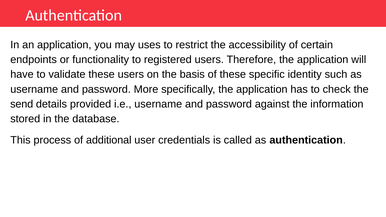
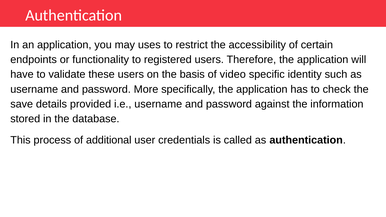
of these: these -> video
send: send -> save
